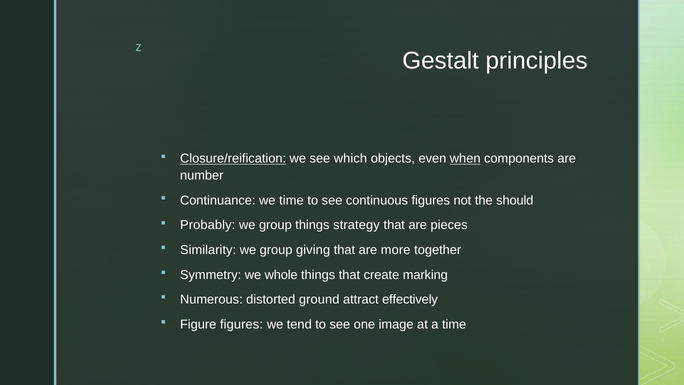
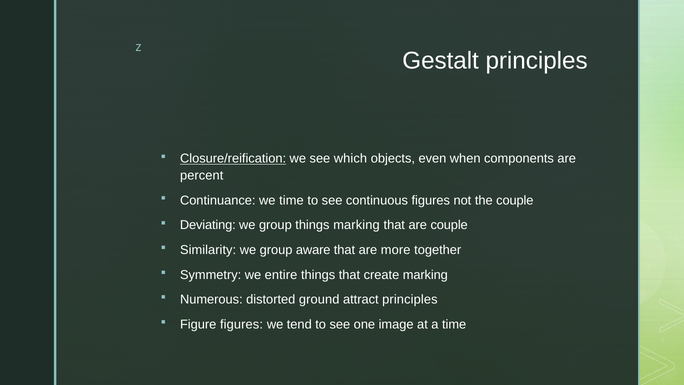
when underline: present -> none
number: number -> percent
the should: should -> couple
Probably: Probably -> Deviating
things strategy: strategy -> marking
are pieces: pieces -> couple
giving: giving -> aware
whole: whole -> entire
attract effectively: effectively -> principles
